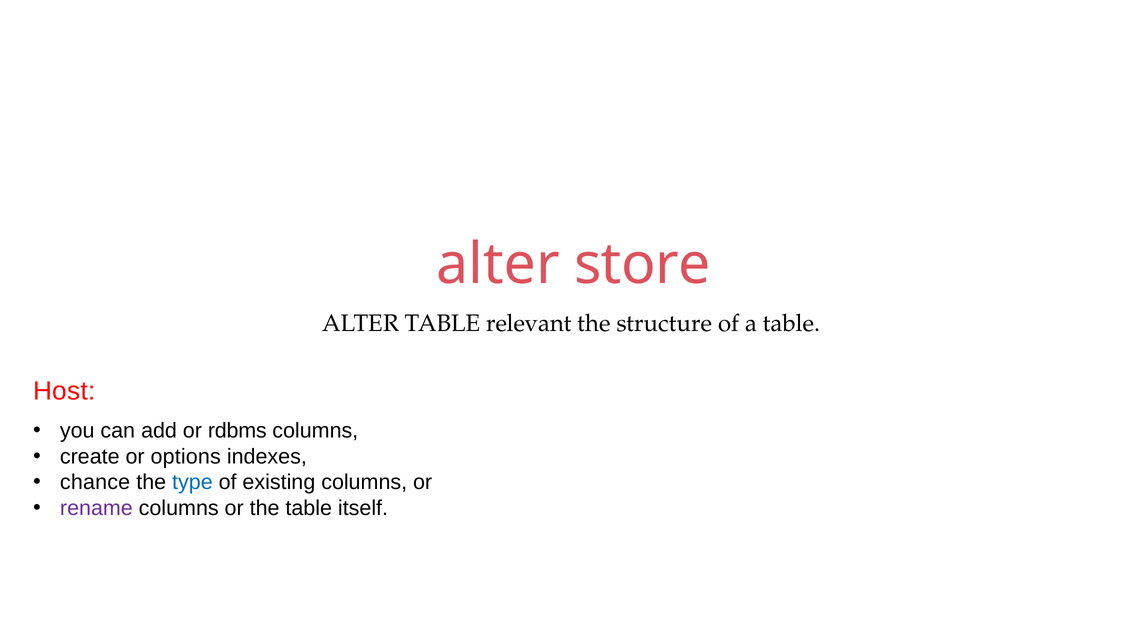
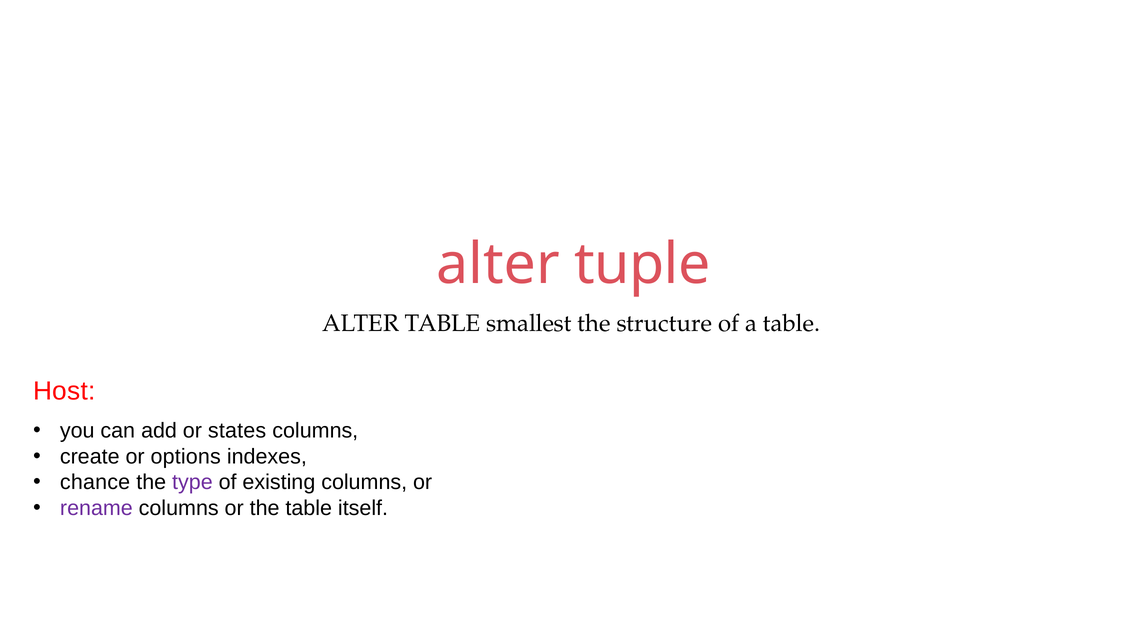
store: store -> tuple
relevant: relevant -> smallest
rdbms: rdbms -> states
type colour: blue -> purple
